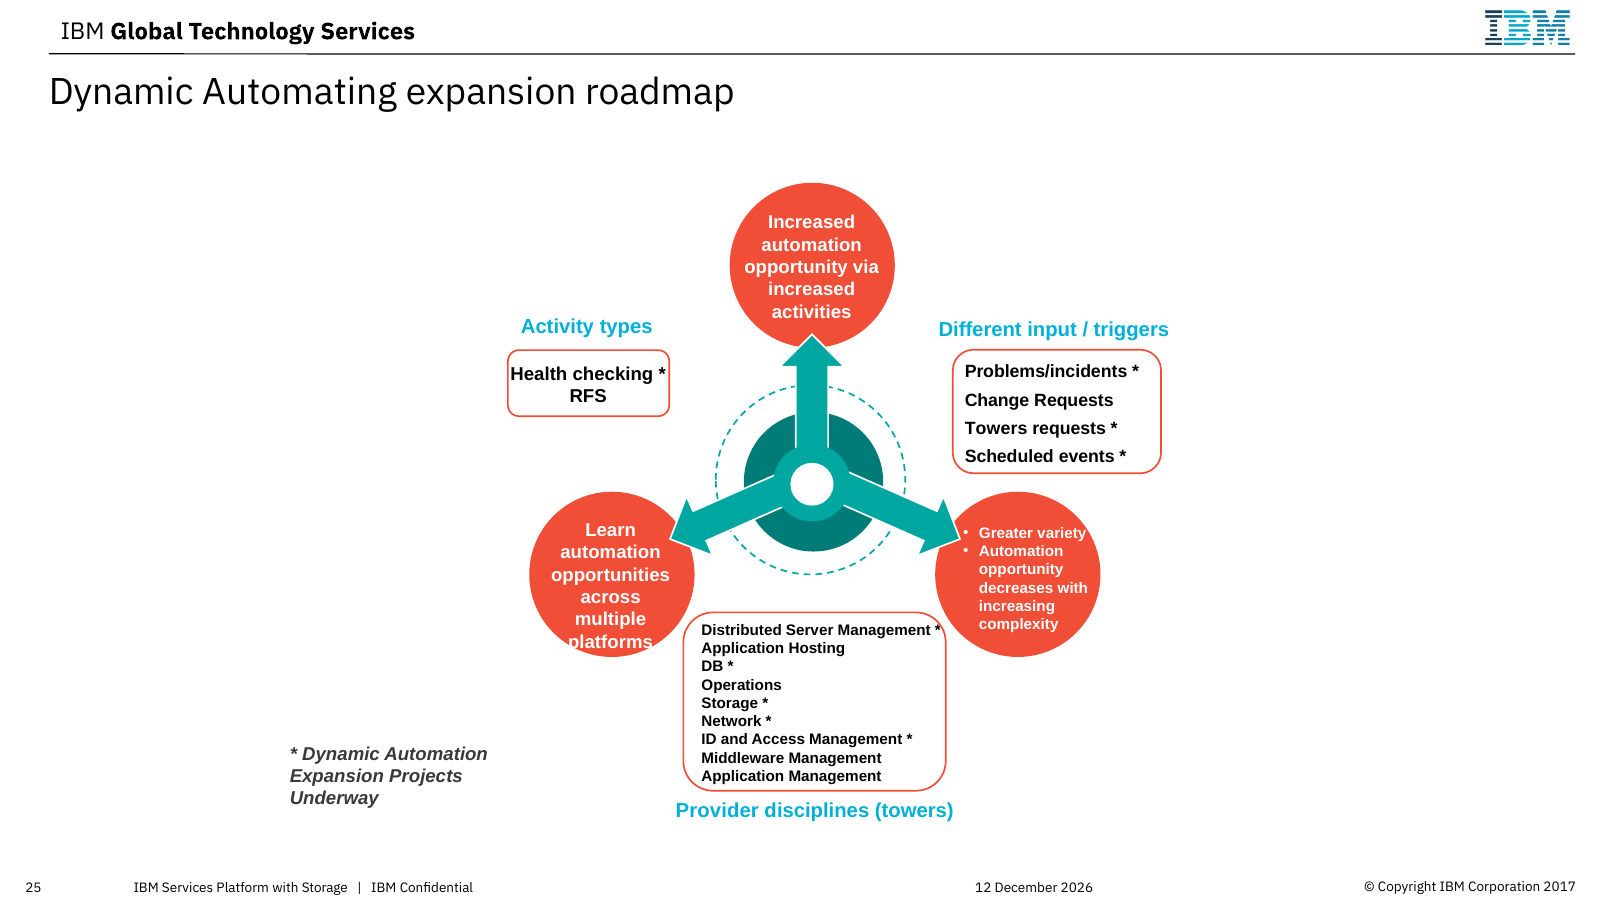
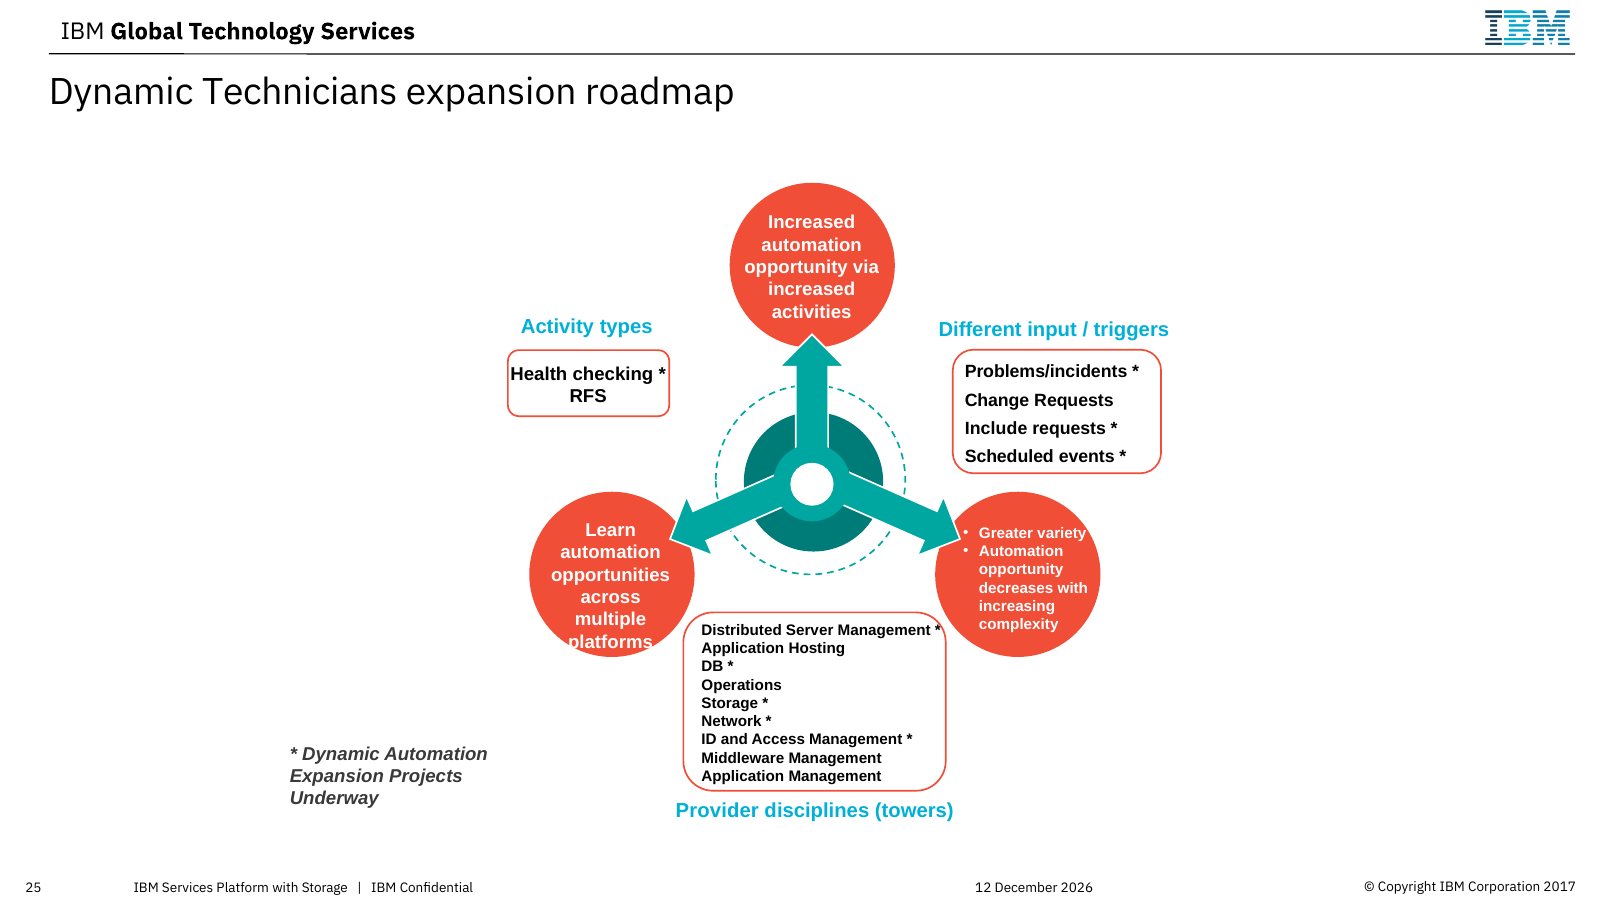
Automating: Automating -> Technicians
Towers at (996, 429): Towers -> Include
